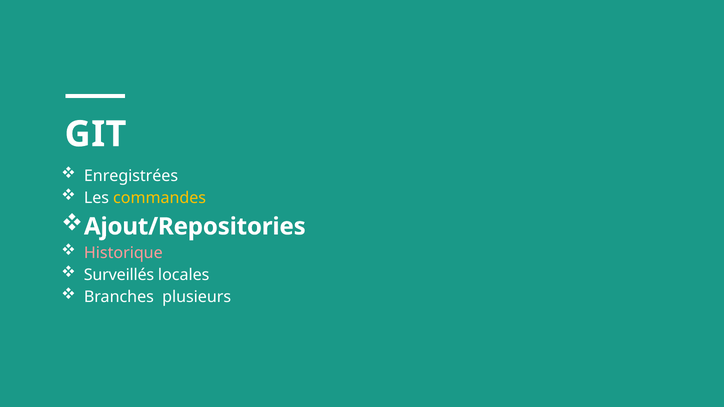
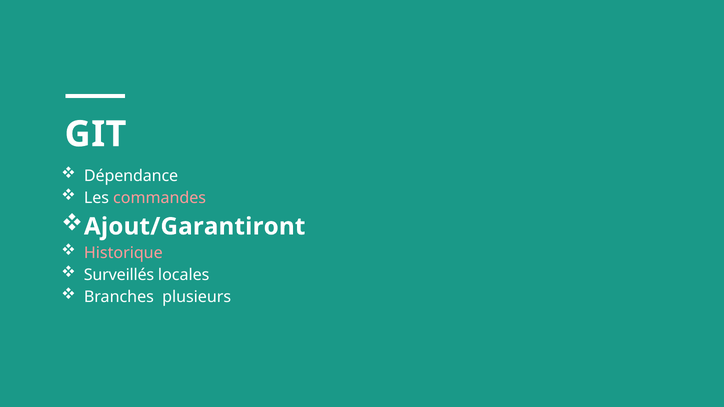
Enregistrées: Enregistrées -> Dépendance
commandes colour: yellow -> pink
Ajout/Repositories: Ajout/Repositories -> Ajout/Garantiront
